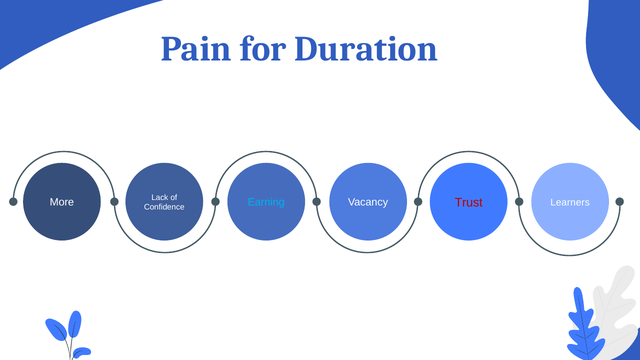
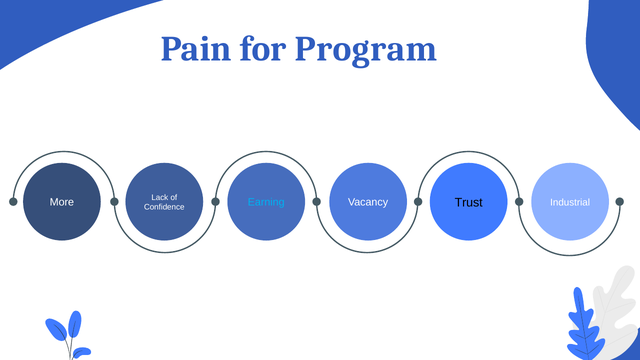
Duration: Duration -> Program
Trust colour: red -> black
Learners: Learners -> Industrial
